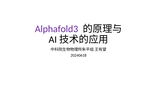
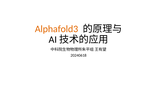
Alphafold3 colour: purple -> orange
